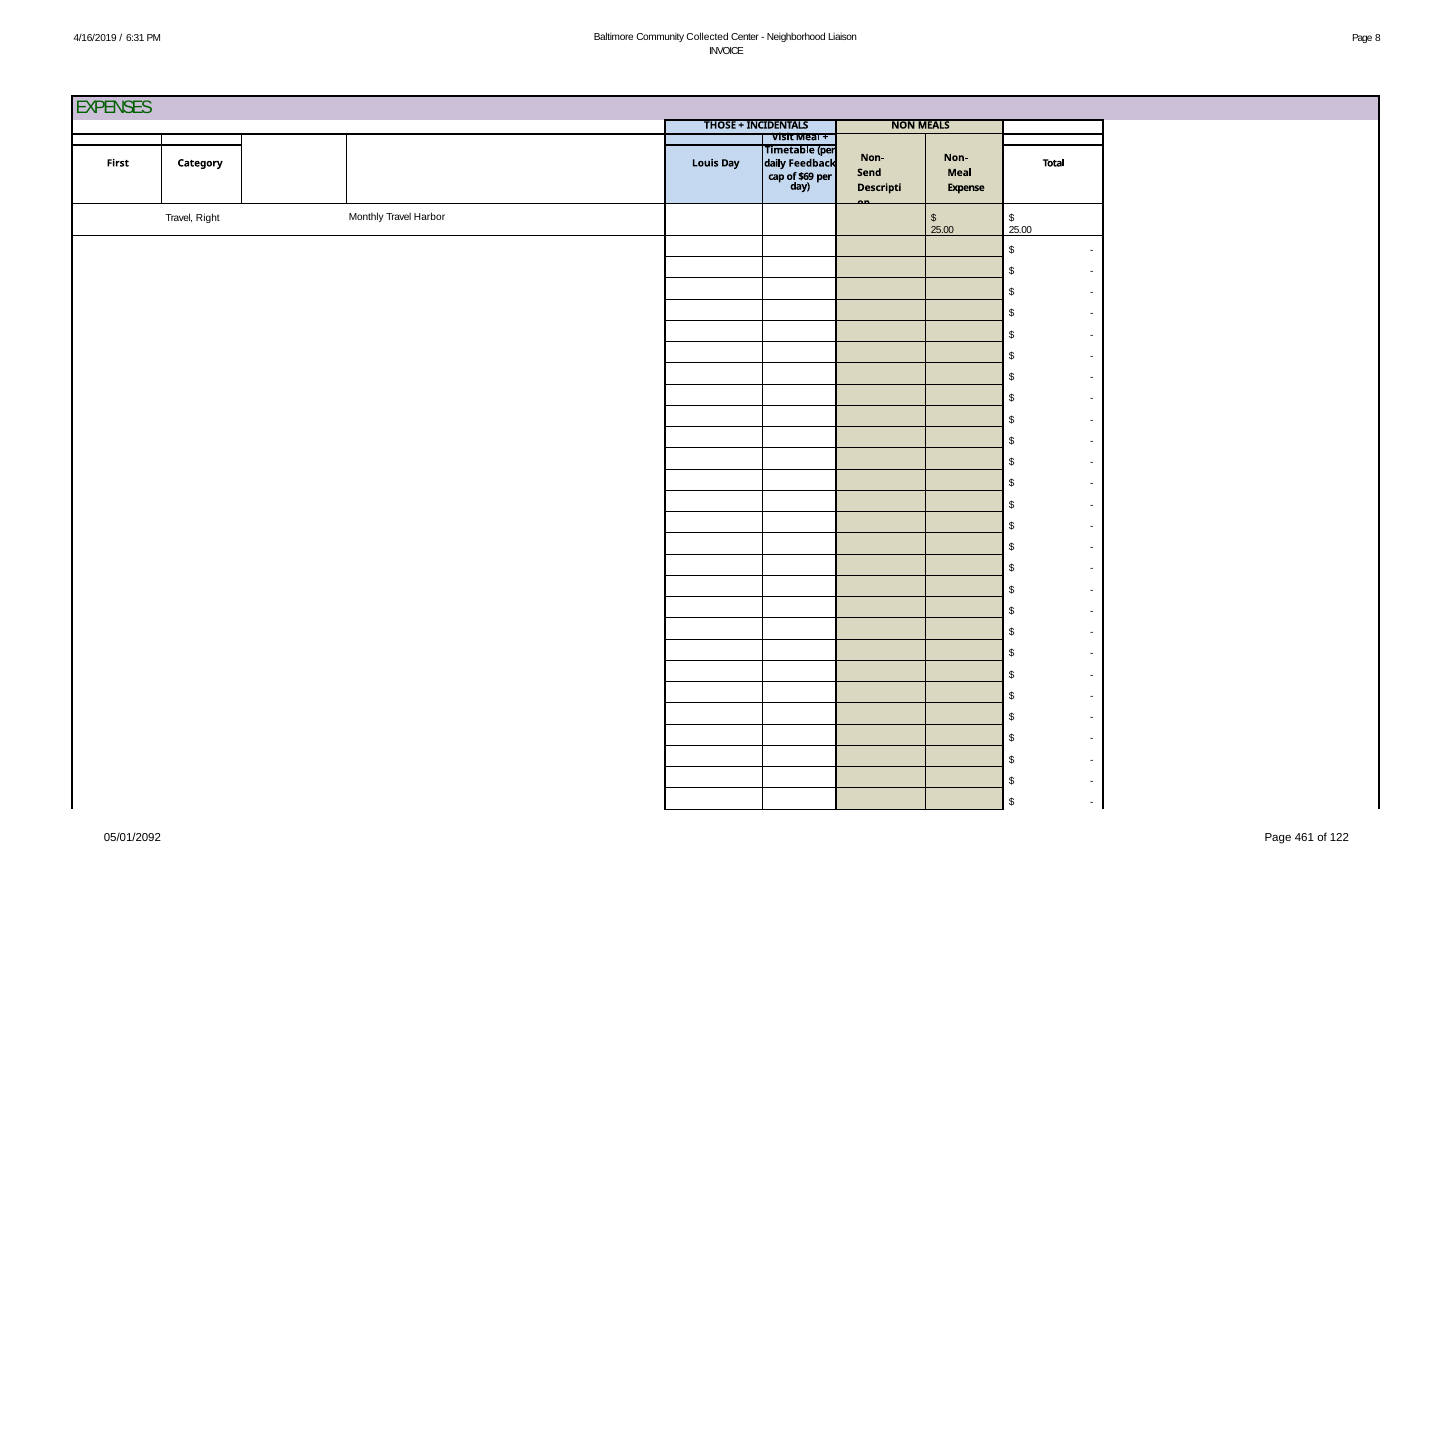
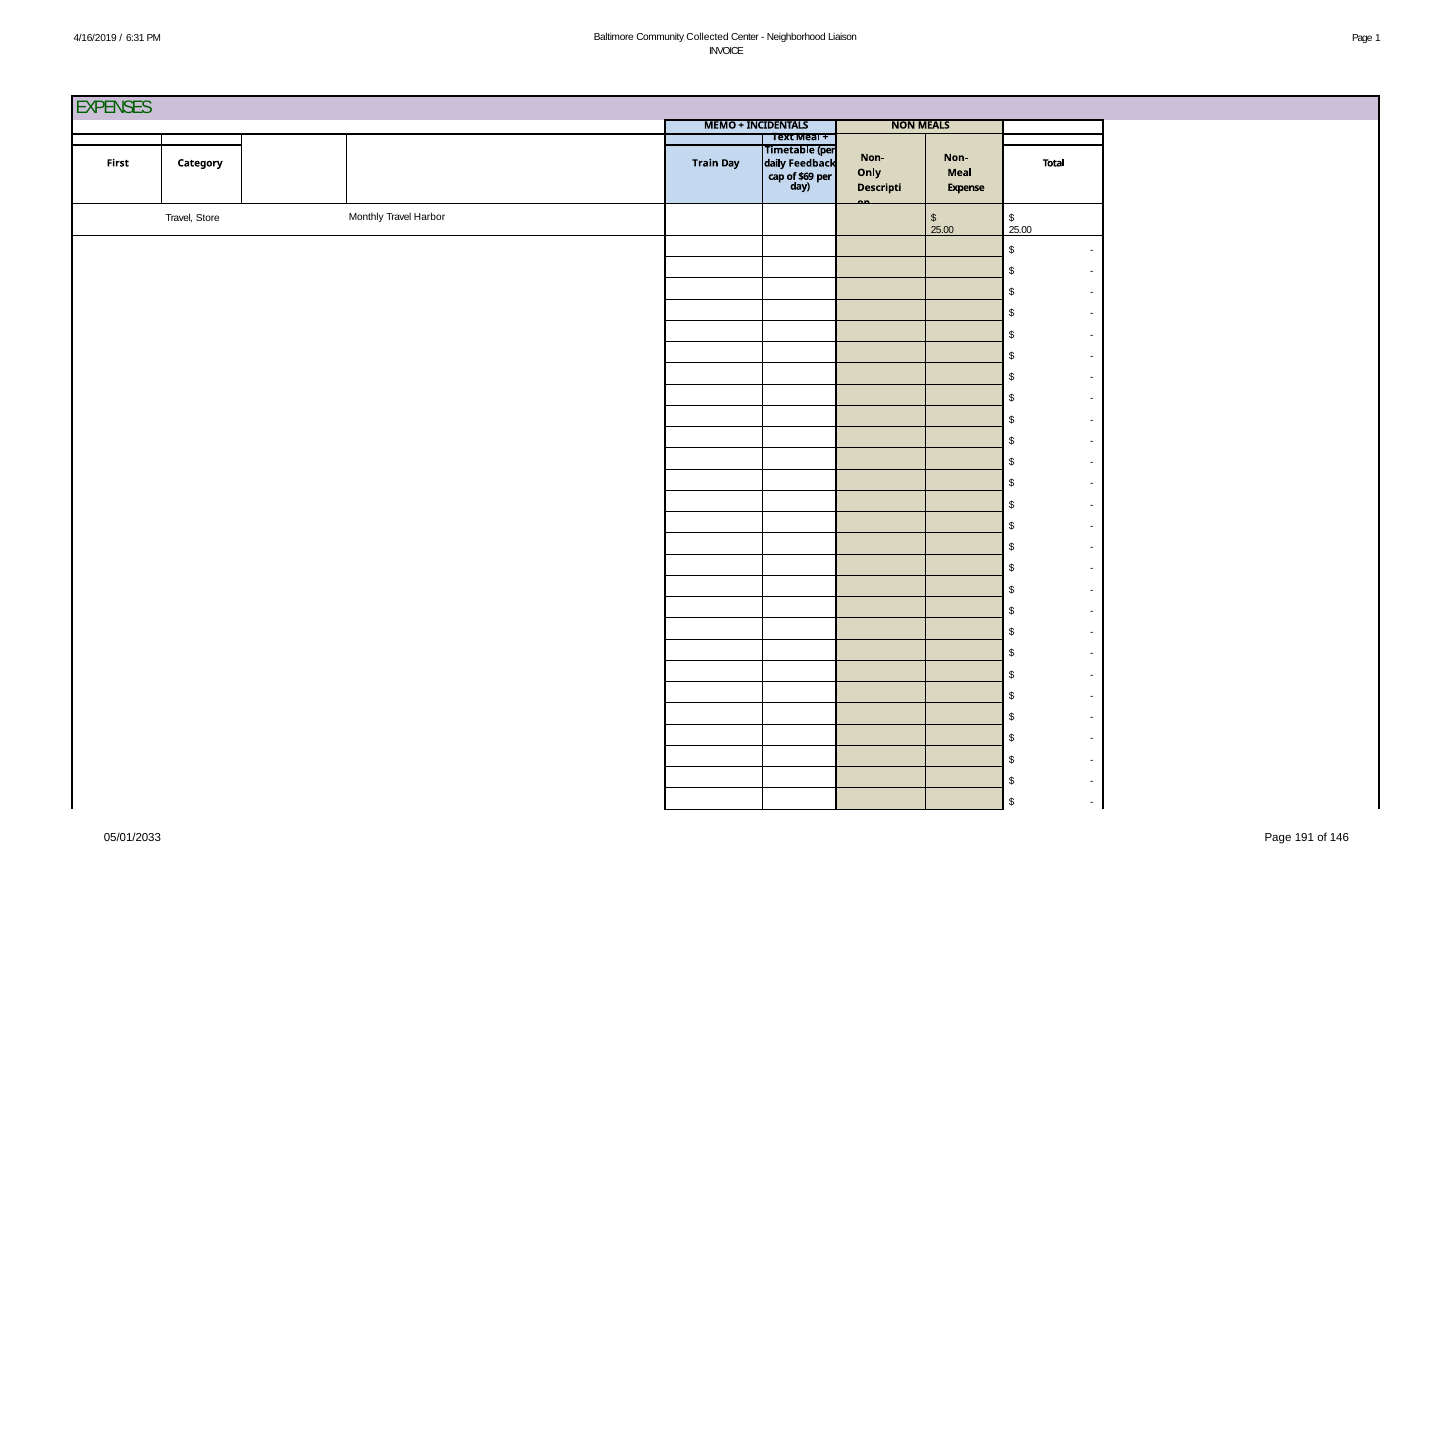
8: 8 -> 1
THOSE: THOSE -> MEMO
Visit: Visit -> Text
Louis: Louis -> Train
Send: Send -> Only
Right: Right -> Store
05/01/2092: 05/01/2092 -> 05/01/2033
461: 461 -> 191
122: 122 -> 146
